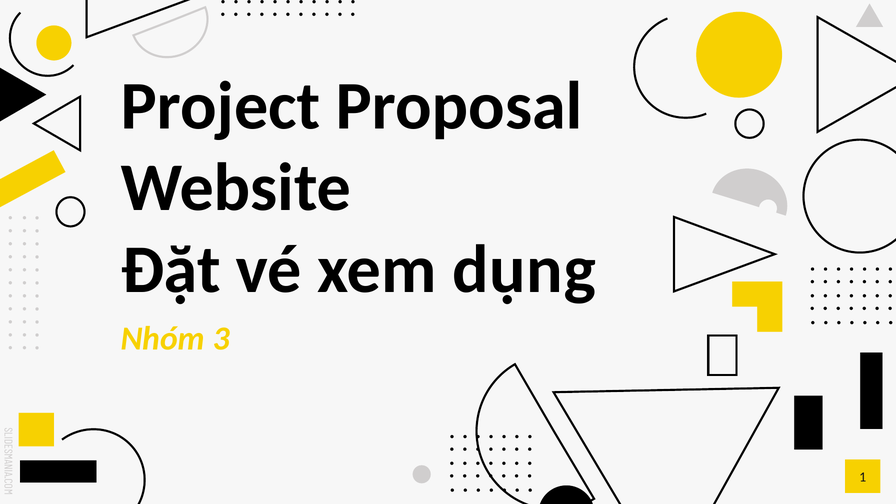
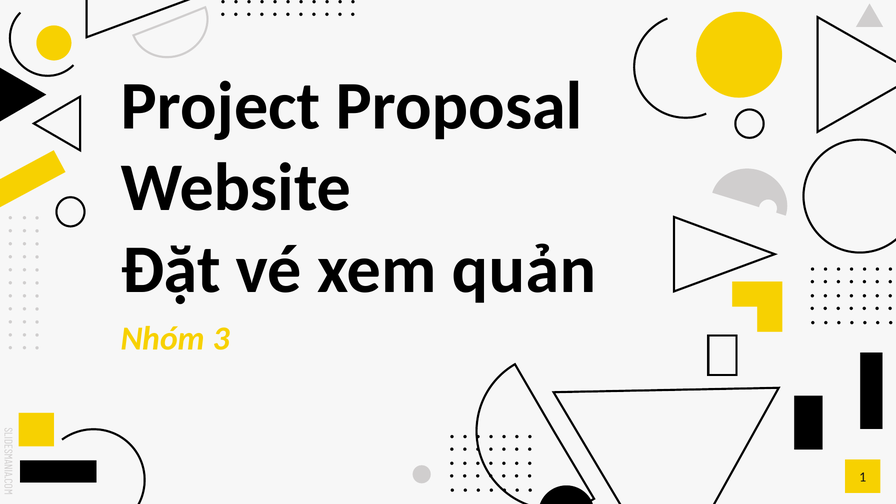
dụng: dụng -> quản
